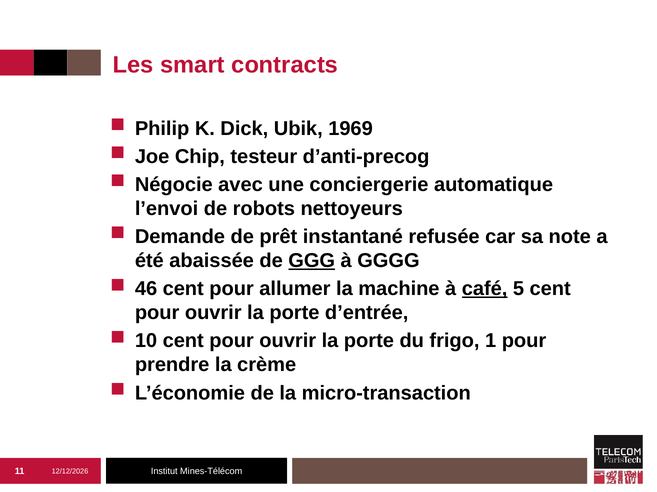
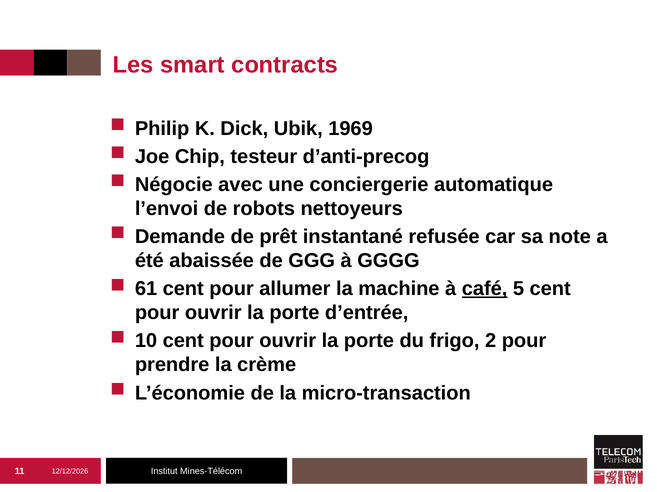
GGG underline: present -> none
46: 46 -> 61
1: 1 -> 2
